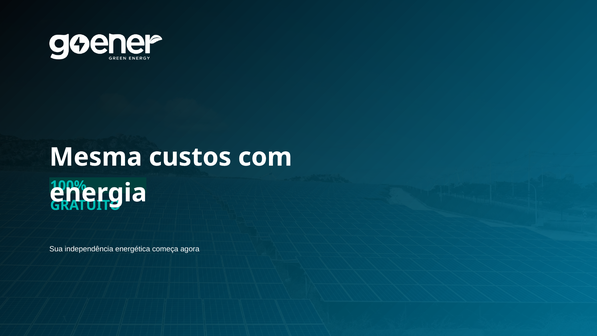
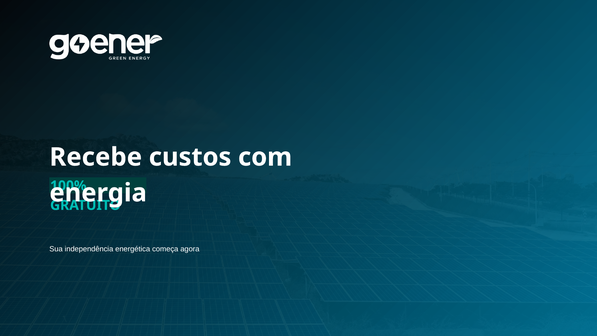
Mesma: Mesma -> Recebe
